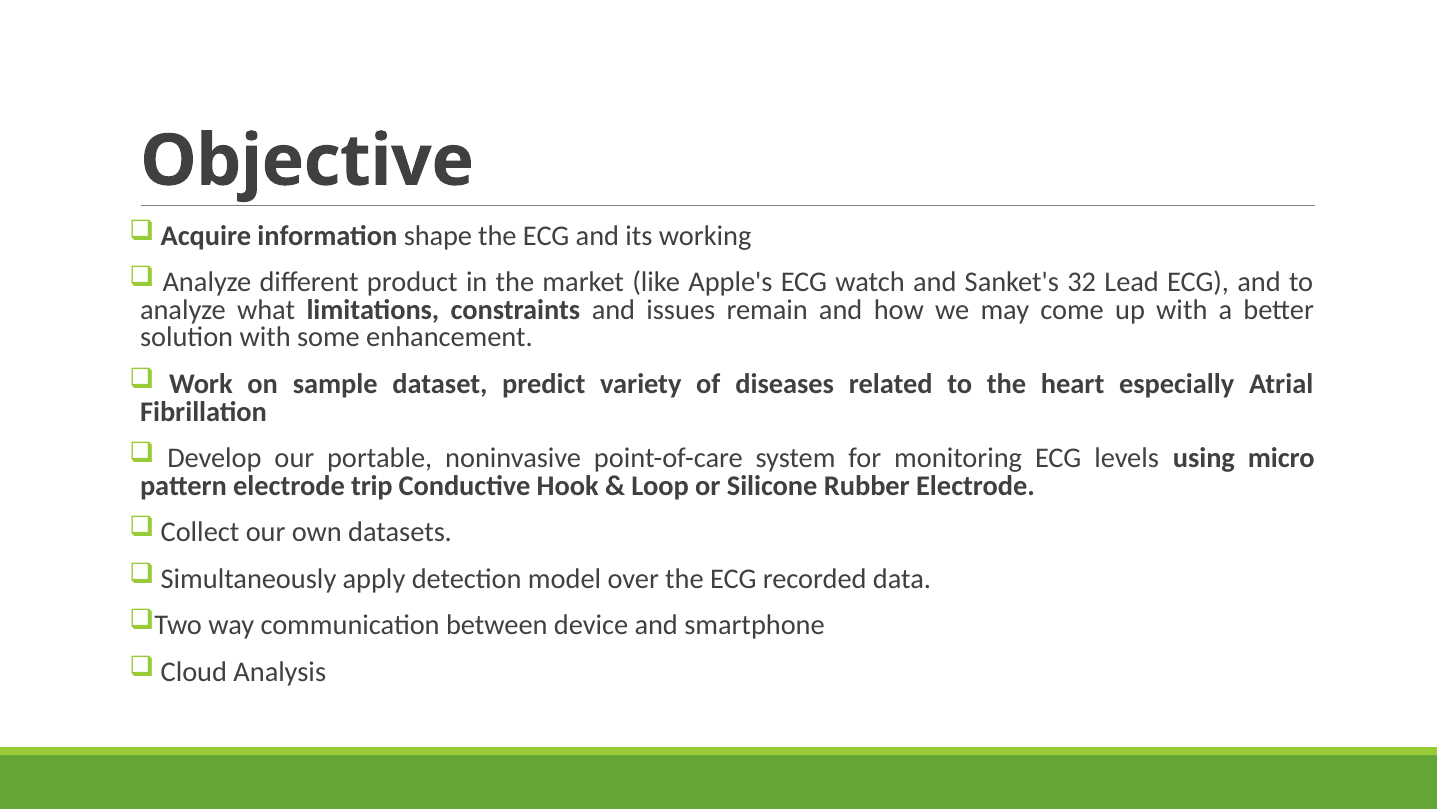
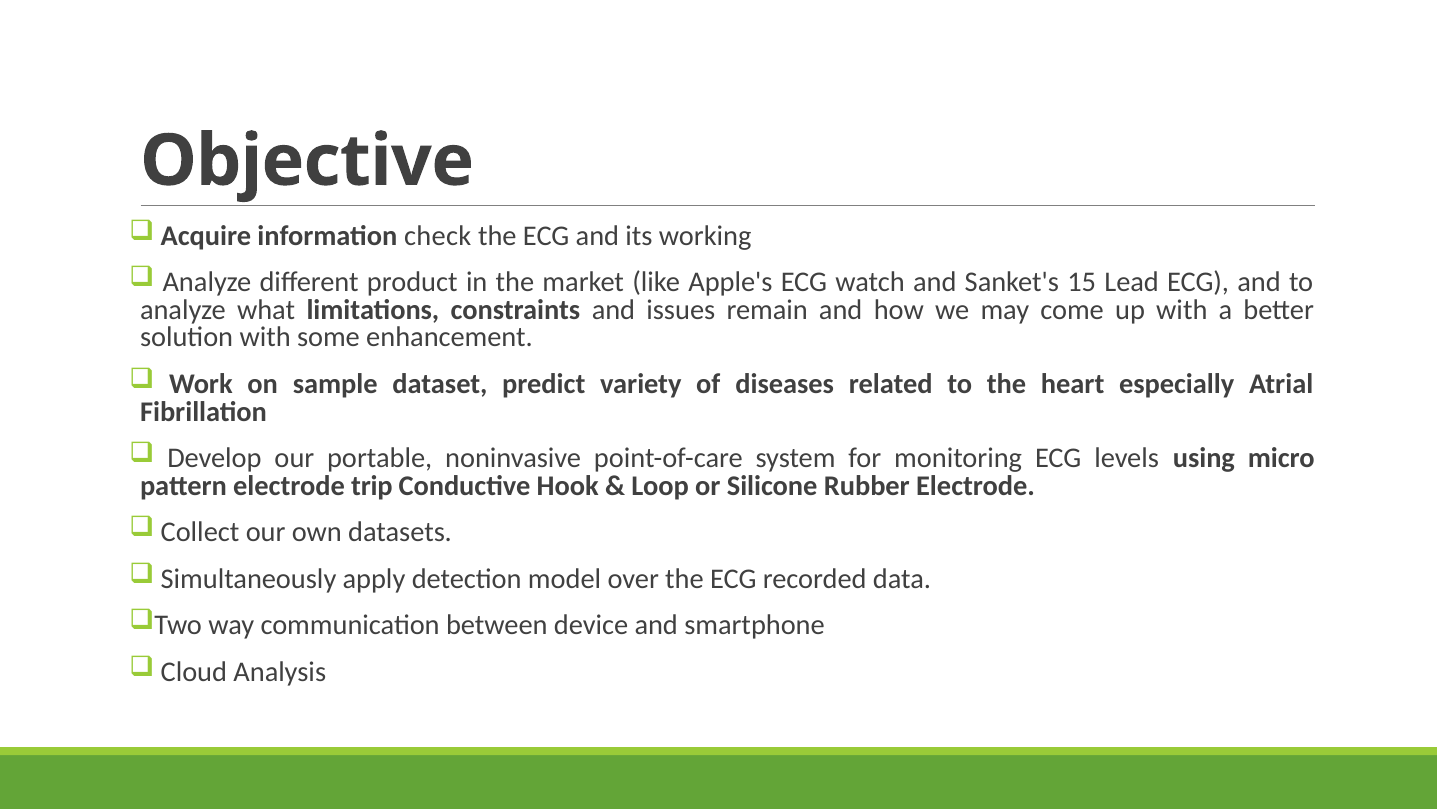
shape: shape -> check
32: 32 -> 15
